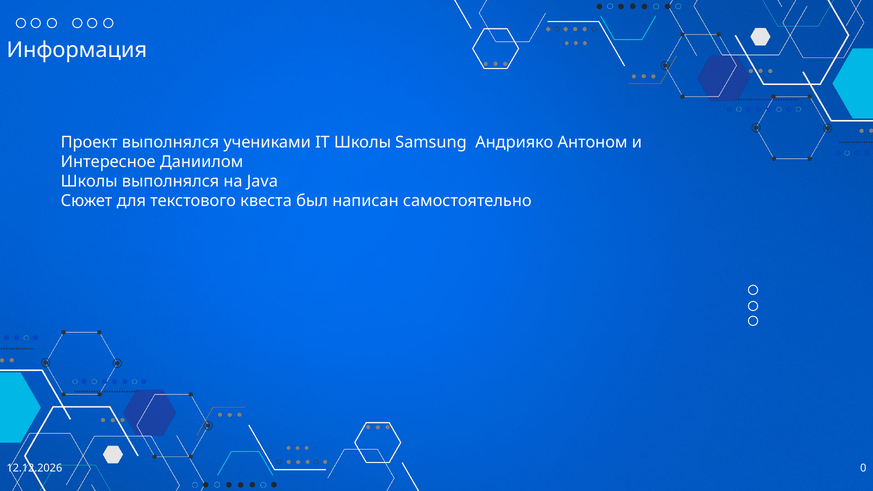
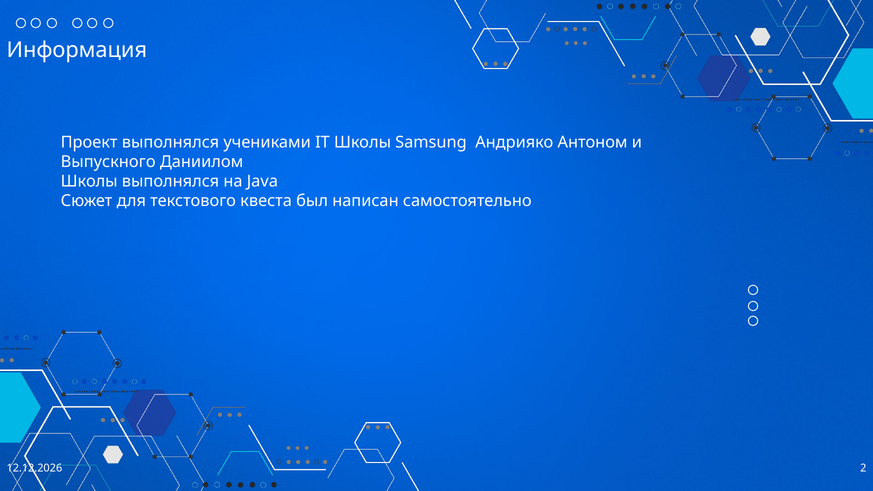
Интересное: Интересное -> Выпускного
0: 0 -> 2
